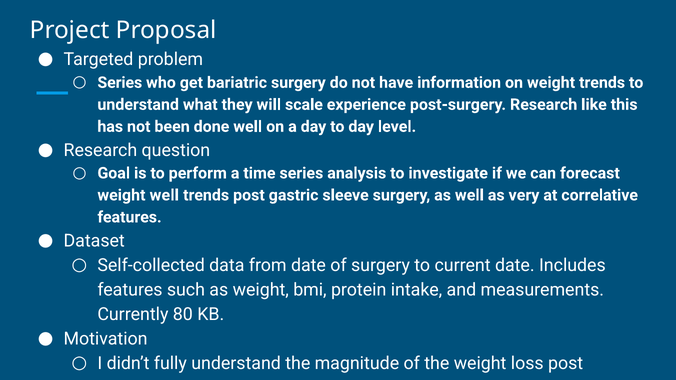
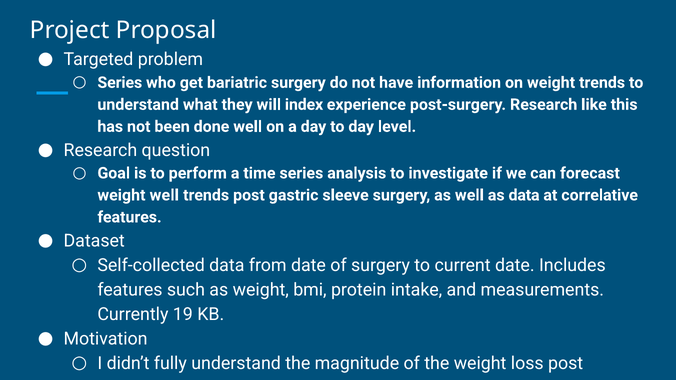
scale: scale -> index
as very: very -> data
80: 80 -> 19
